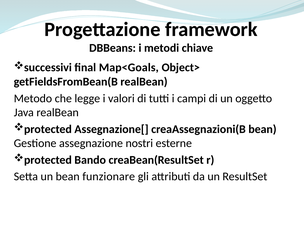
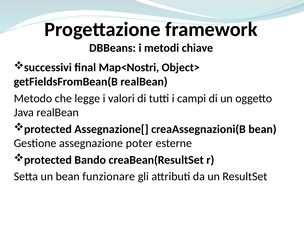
Map<Goals: Map<Goals -> Map<Nostri
nostri: nostri -> poter
